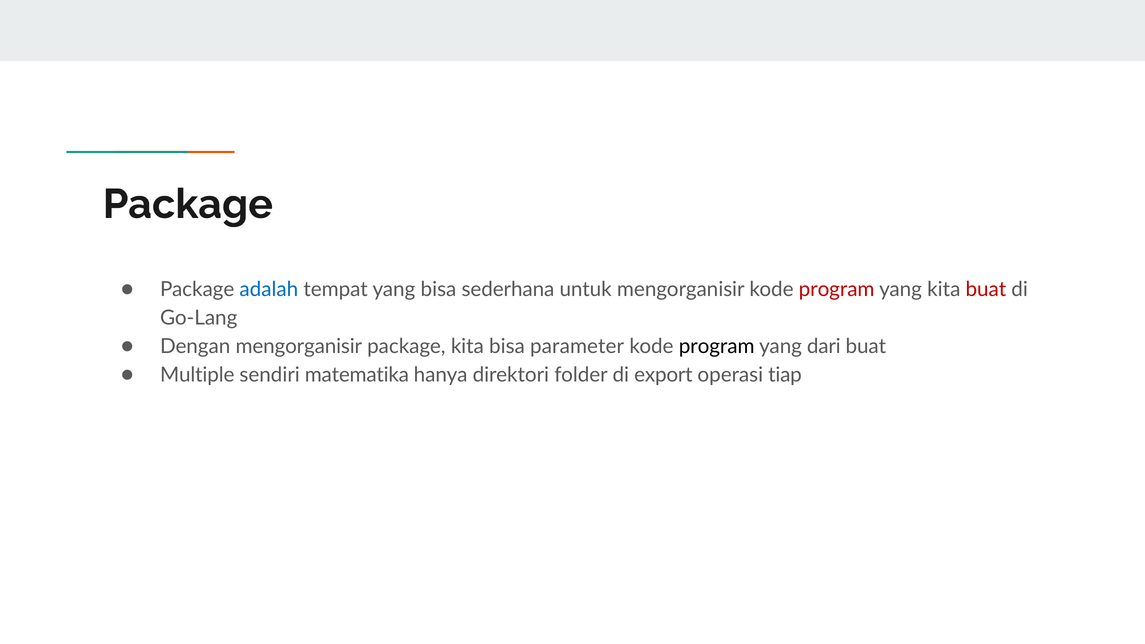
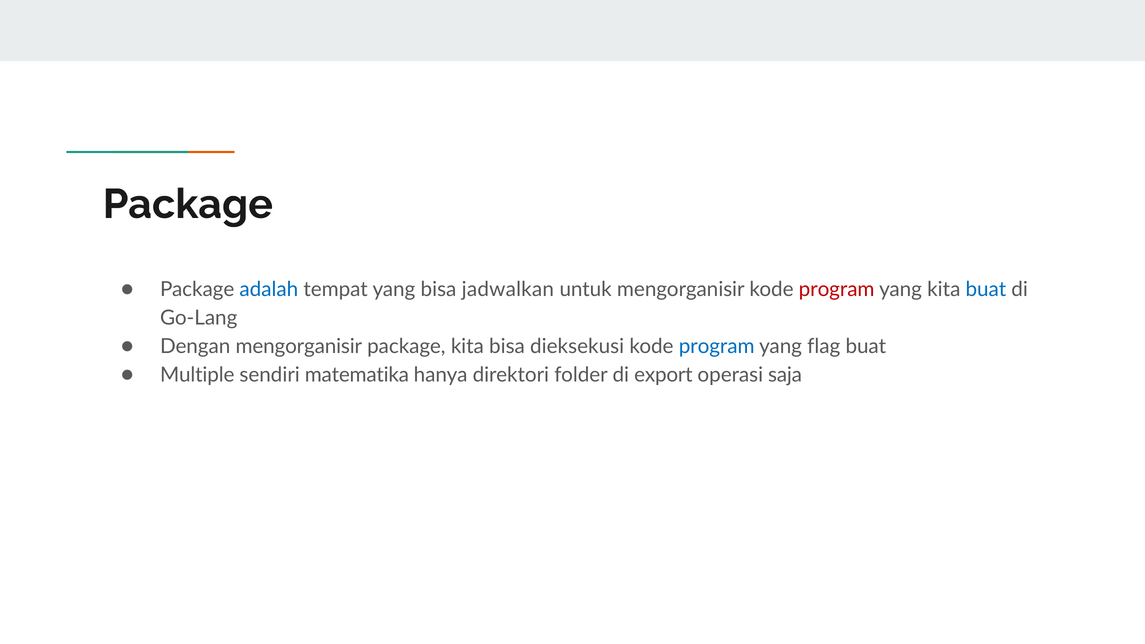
sederhana: sederhana -> jadwalkan
buat at (986, 289) colour: red -> blue
parameter: parameter -> dieksekusi
program at (717, 346) colour: black -> blue
dari: dari -> flag
tiap: tiap -> saja
